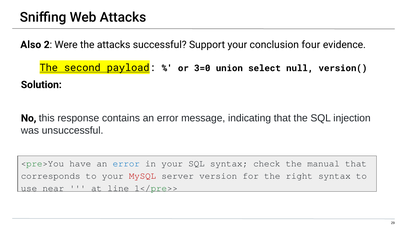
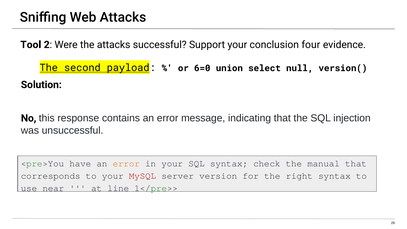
Also: Also -> Tool
3=0: 3=0 -> 6=0
error at (126, 163) colour: blue -> orange
